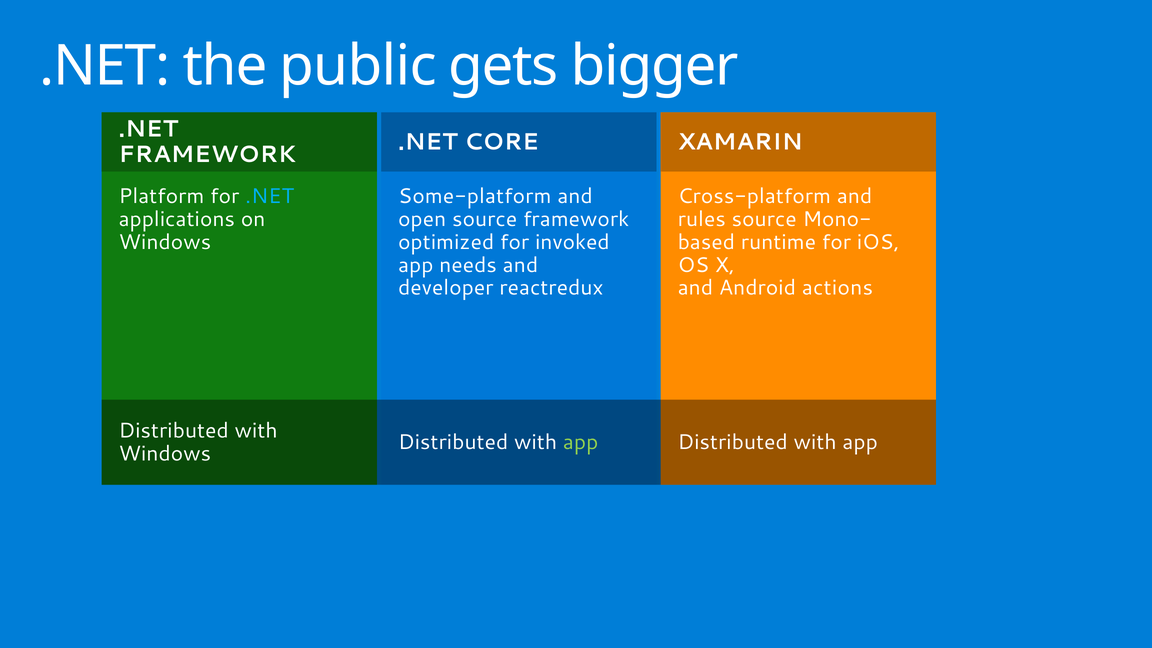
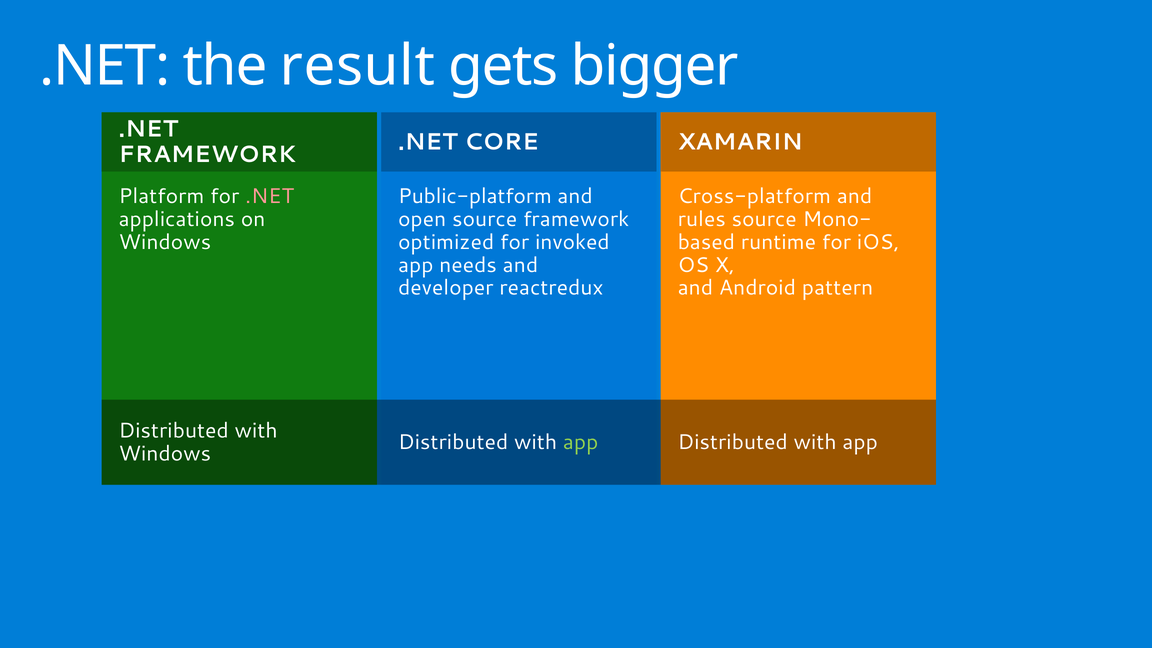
public: public -> result
.NET at (270, 196) colour: light blue -> pink
Some-platform: Some-platform -> Public-platform
actions: actions -> pattern
